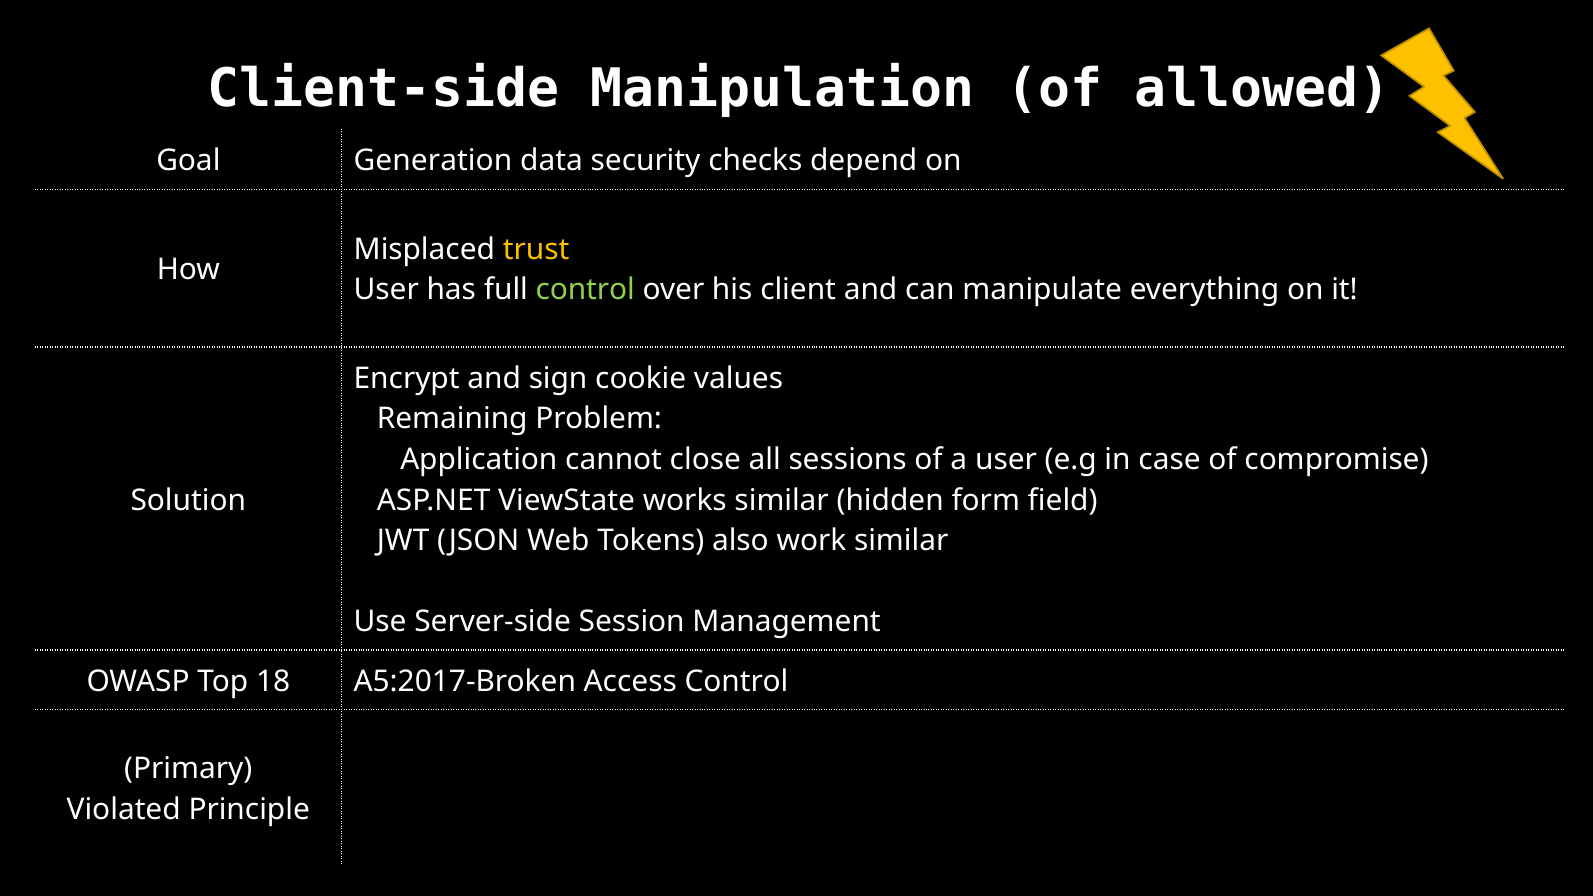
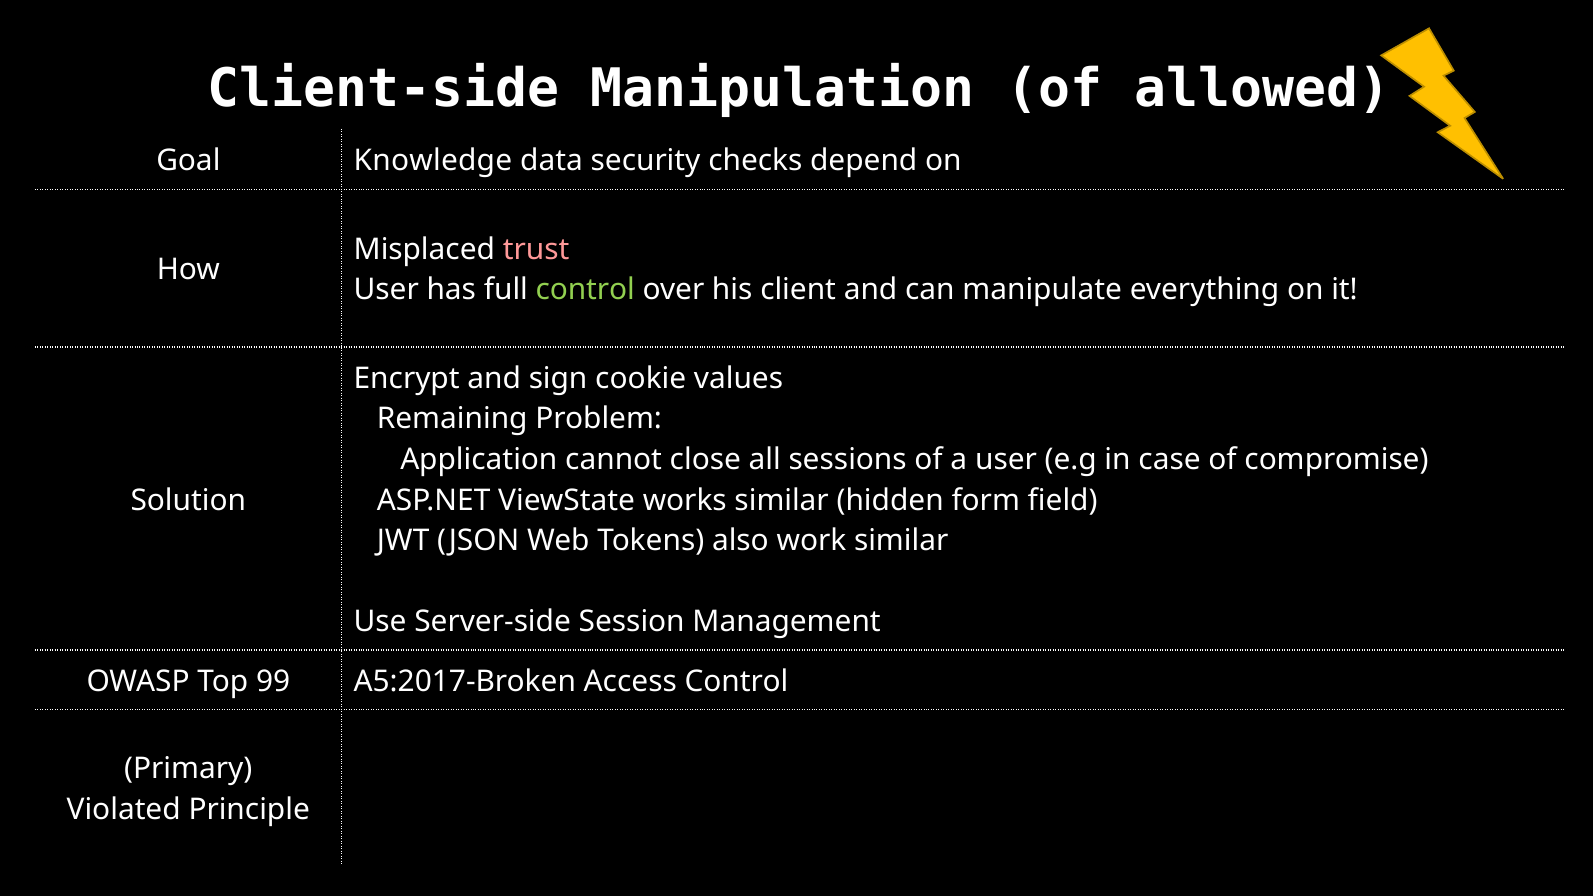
Generation: Generation -> Knowledge
trust colour: yellow -> pink
18: 18 -> 99
